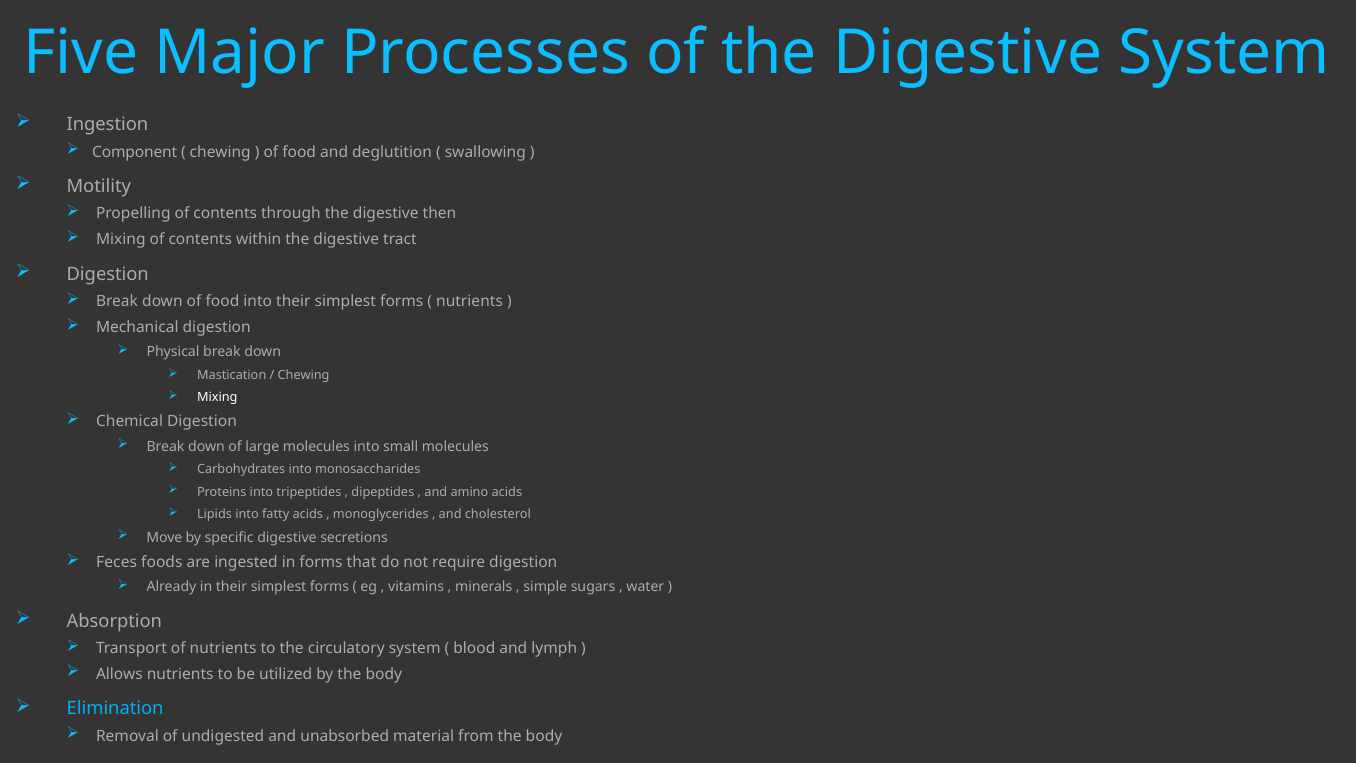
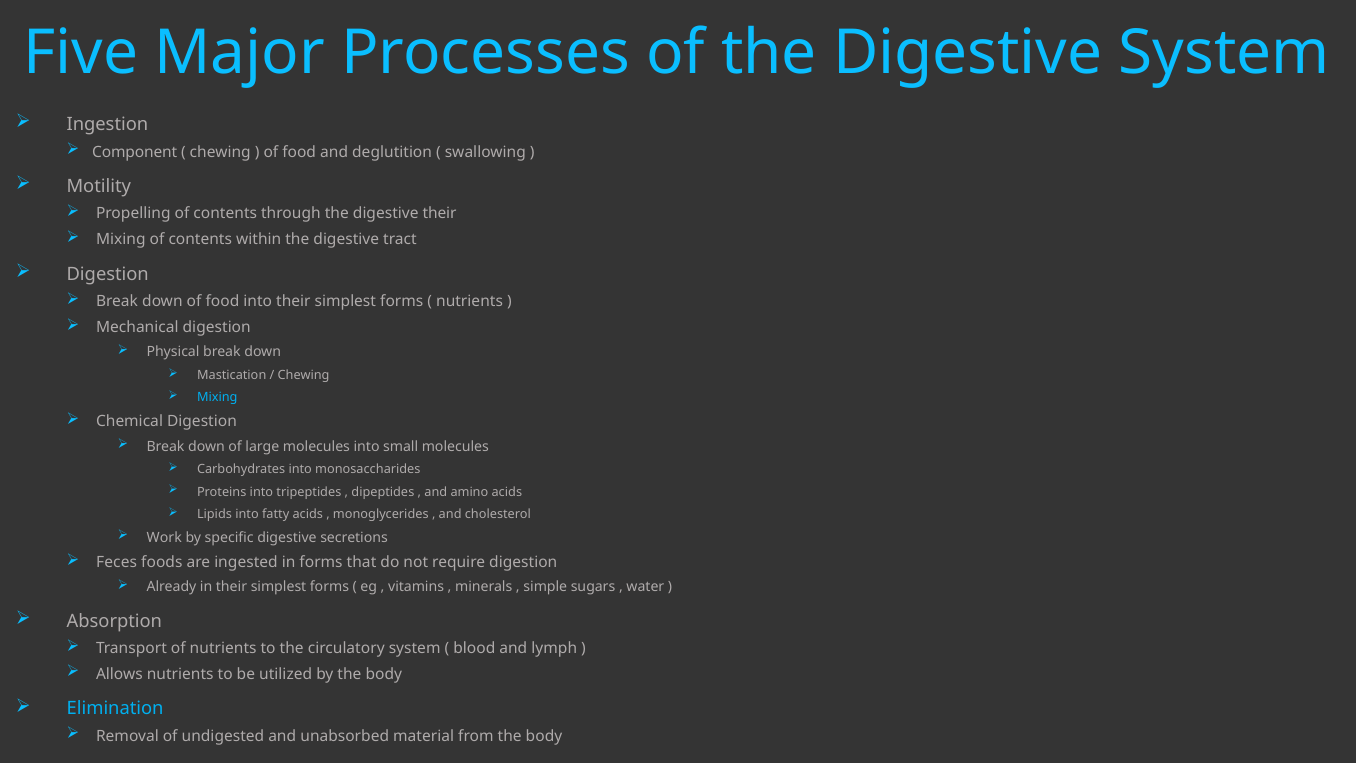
digestive then: then -> their
Mixing at (217, 397) colour: white -> light blue
Move: Move -> Work
